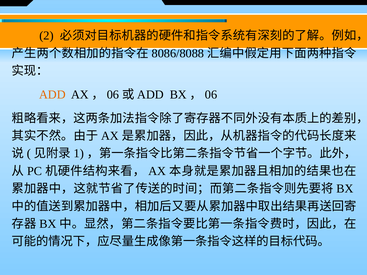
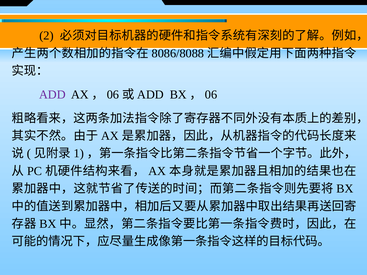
ADD colour: orange -> purple
